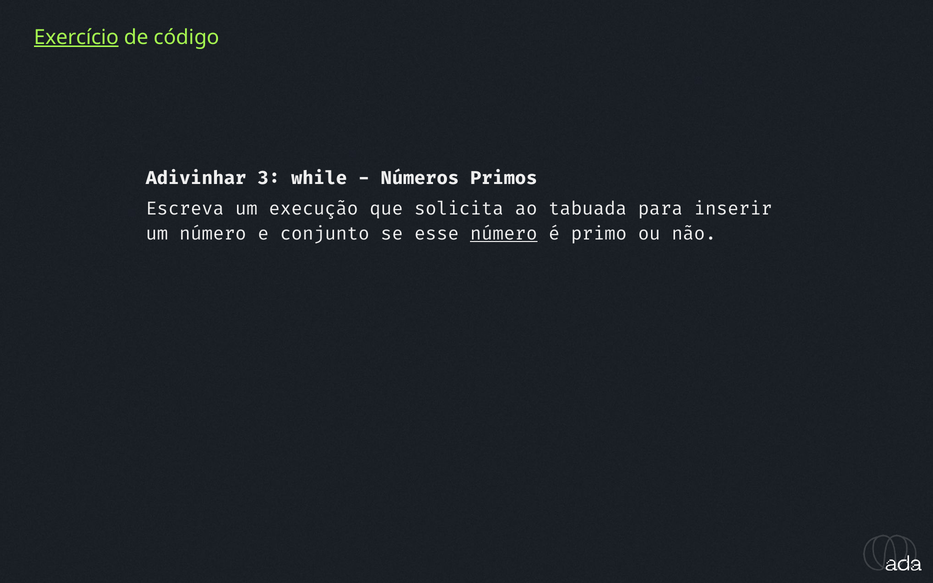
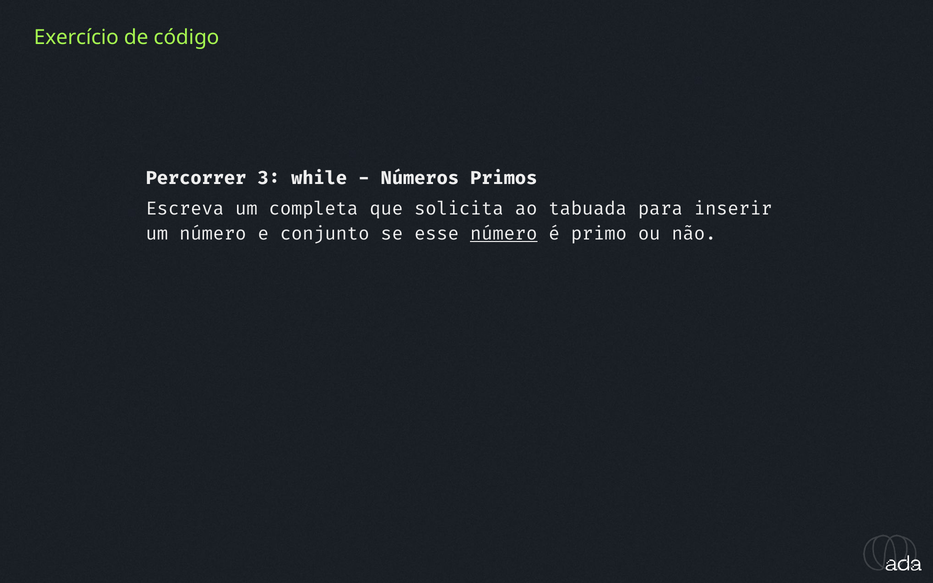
Exercício underline: present -> none
Adivinhar: Adivinhar -> Percorrer
execução: execução -> completa
